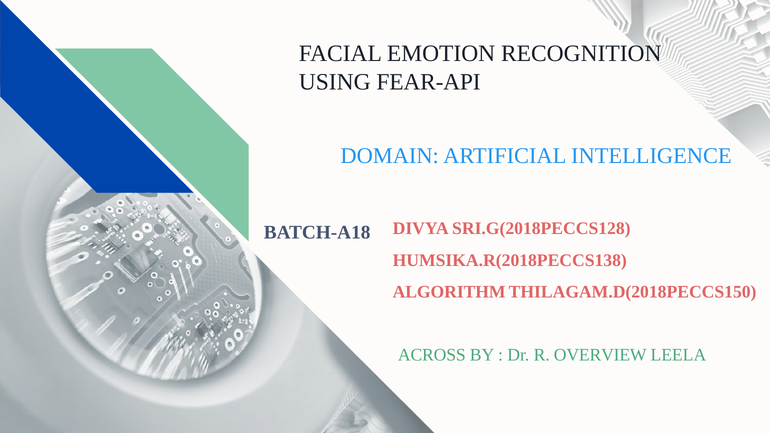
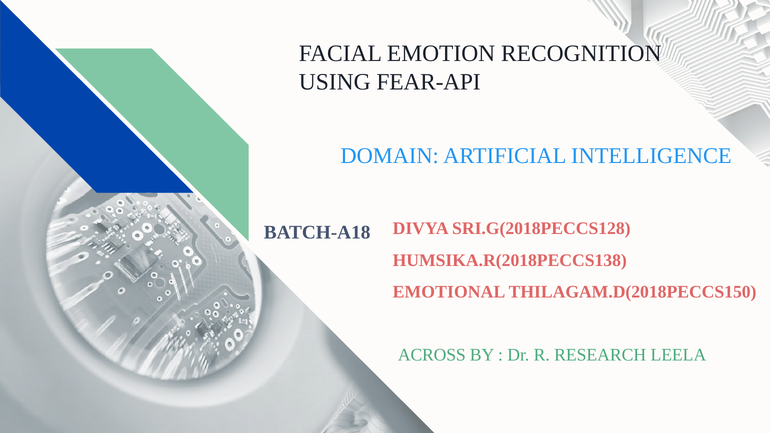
ALGORITHM: ALGORITHM -> EMOTIONAL
OVERVIEW: OVERVIEW -> RESEARCH
